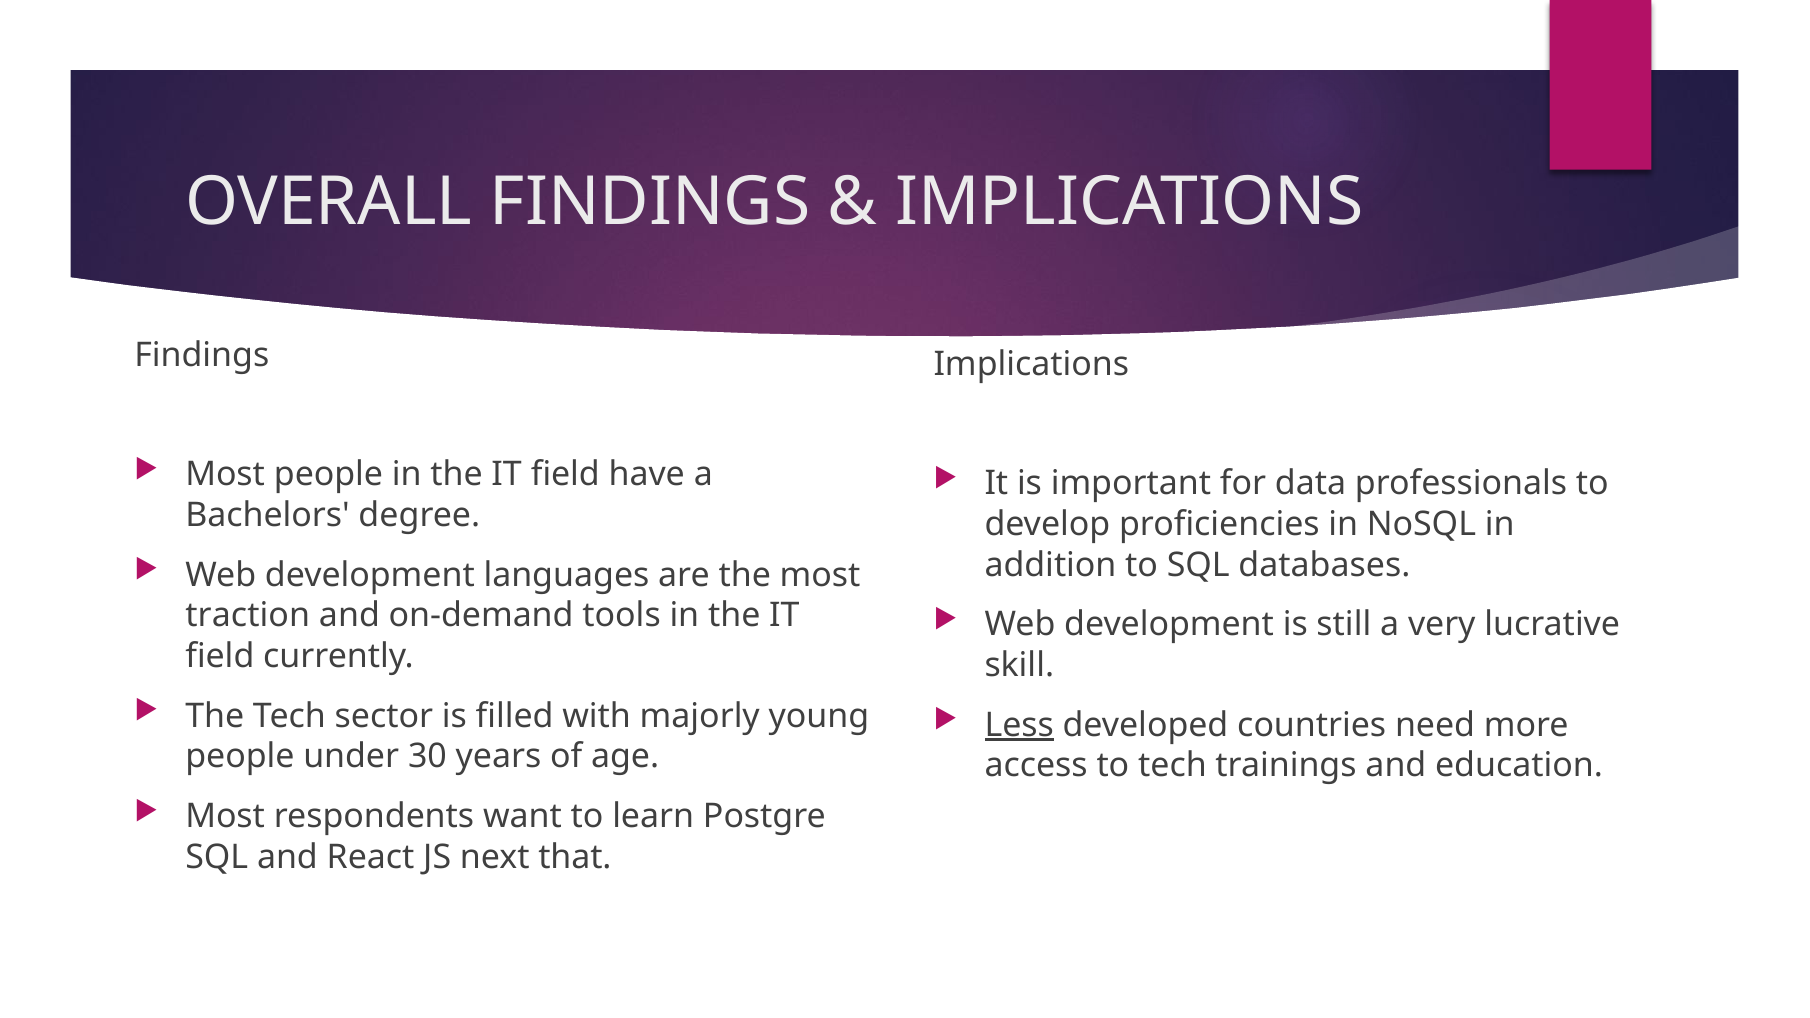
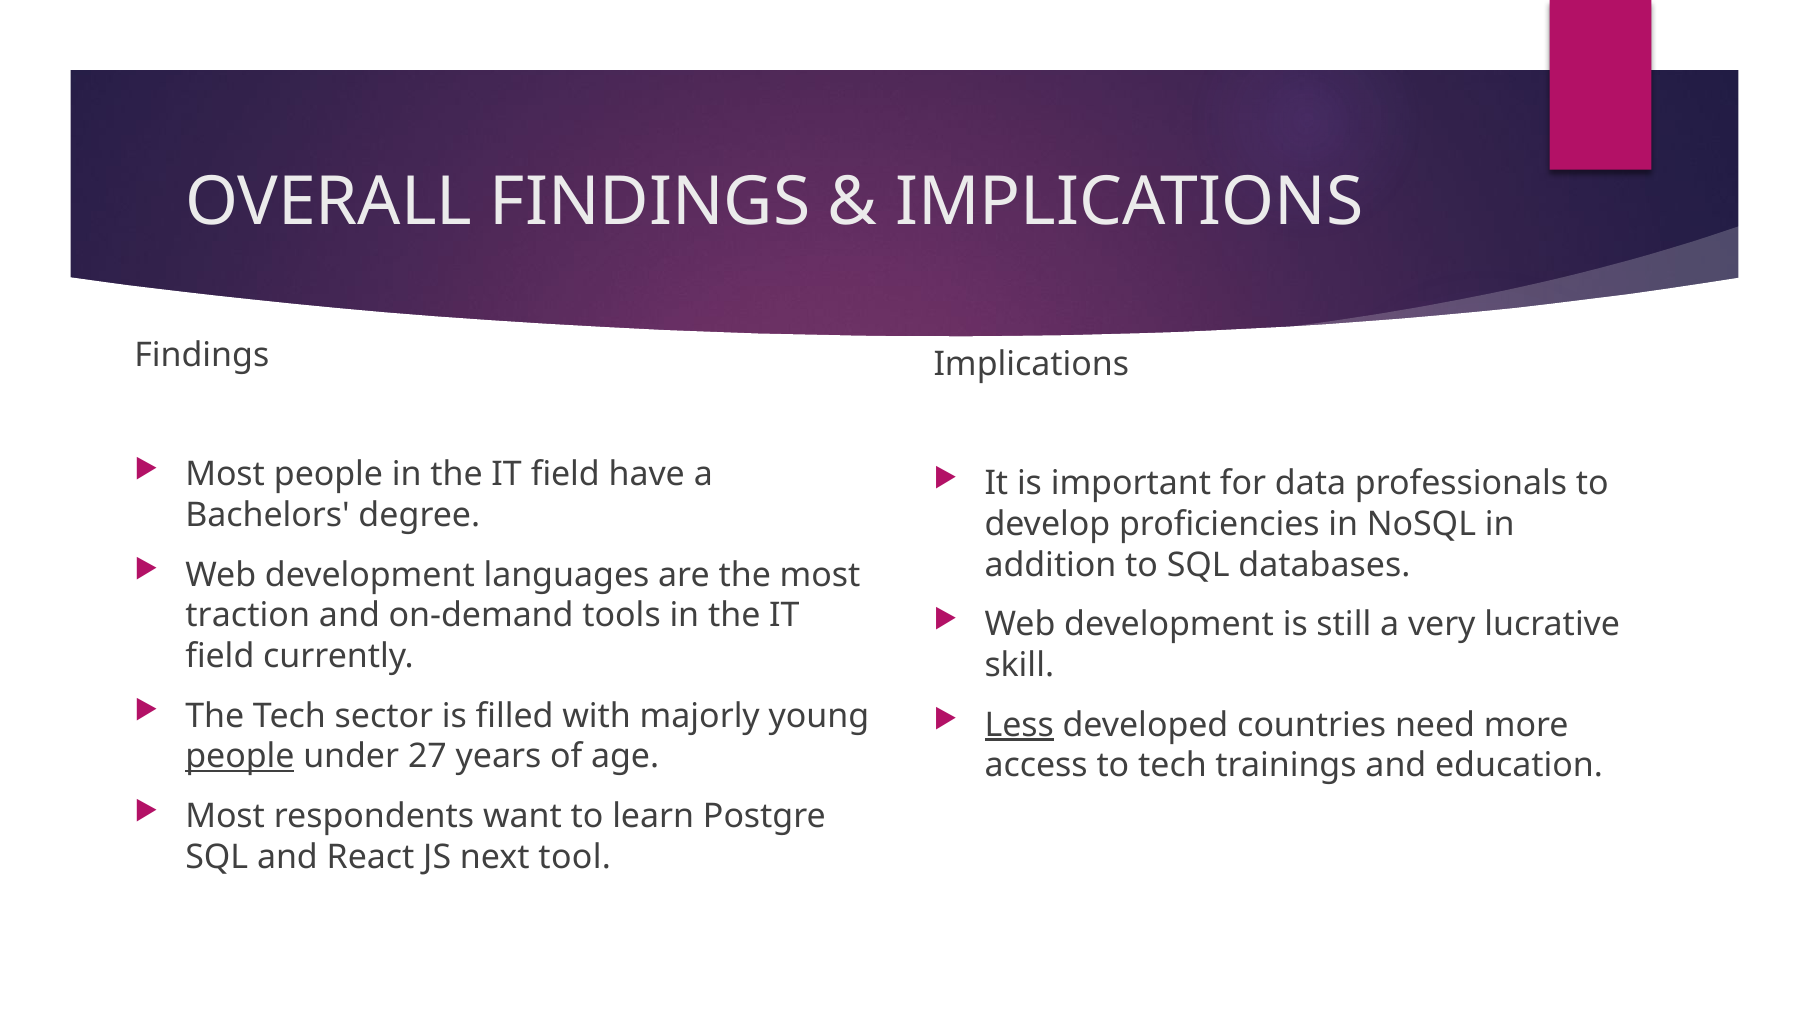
people at (240, 757) underline: none -> present
30: 30 -> 27
that: that -> tool
